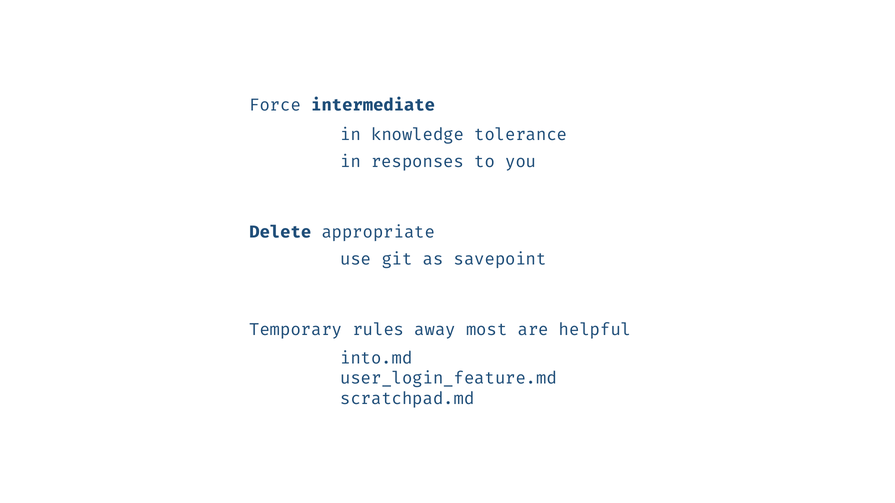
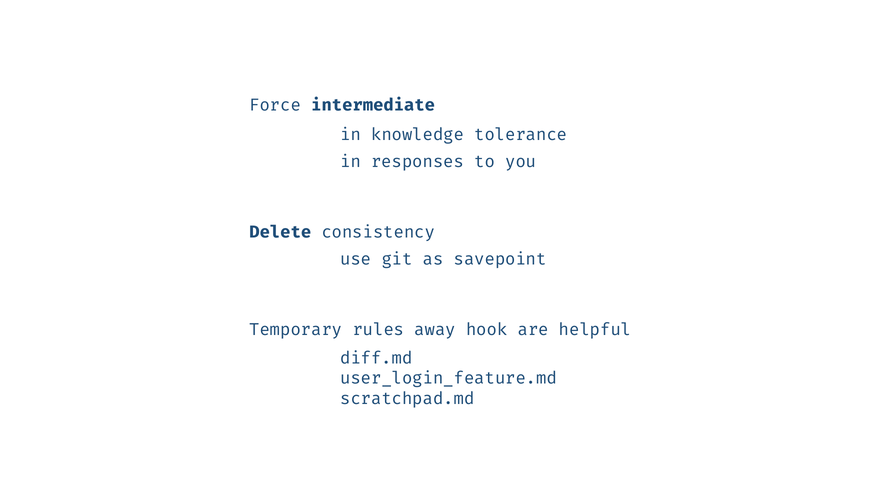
appropriate: appropriate -> consistency
most: most -> hook
into.md: into.md -> diff.md
